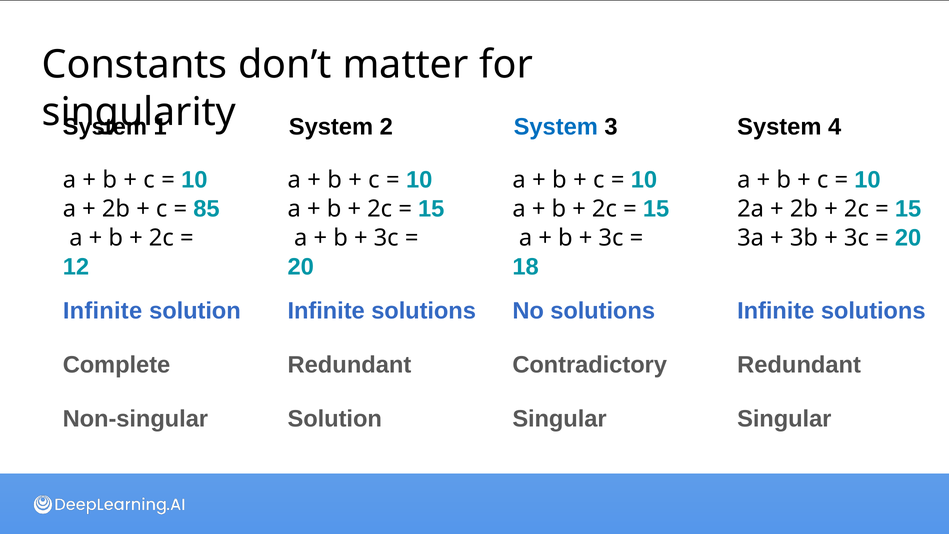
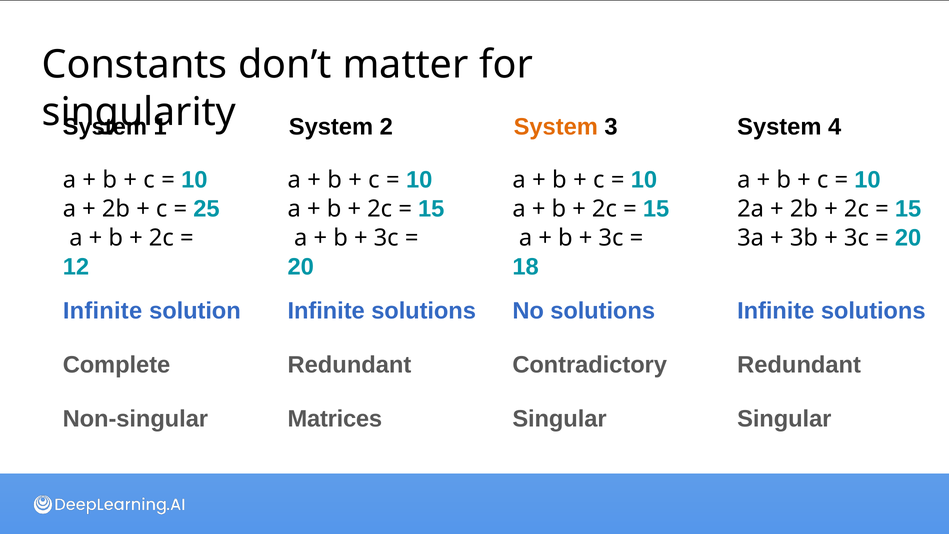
System at (556, 127) colour: blue -> orange
85: 85 -> 25
Non-singular Solution: Solution -> Matrices
